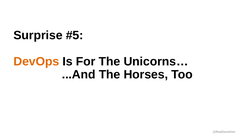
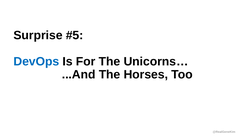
DevOps colour: orange -> blue
